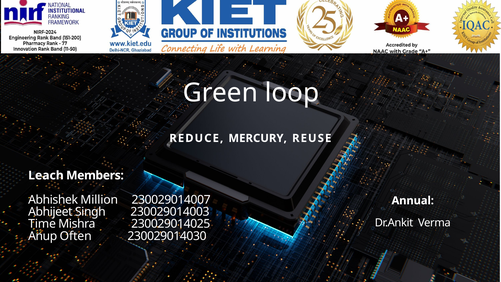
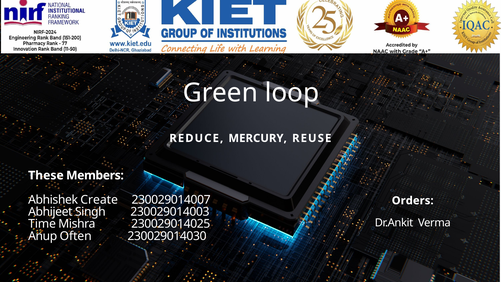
Leach: Leach -> These
Million: Million -> Create
Annual: Annual -> Orders
